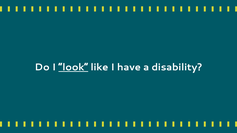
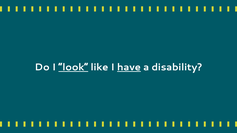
have underline: none -> present
